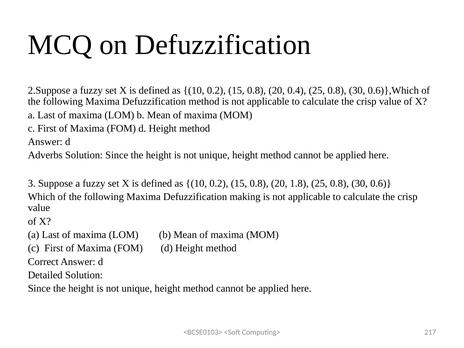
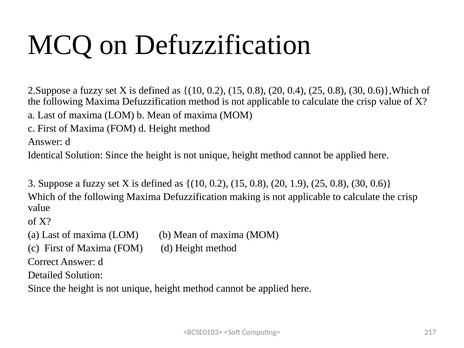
Adverbs: Adverbs -> Identical
1.8: 1.8 -> 1.9
